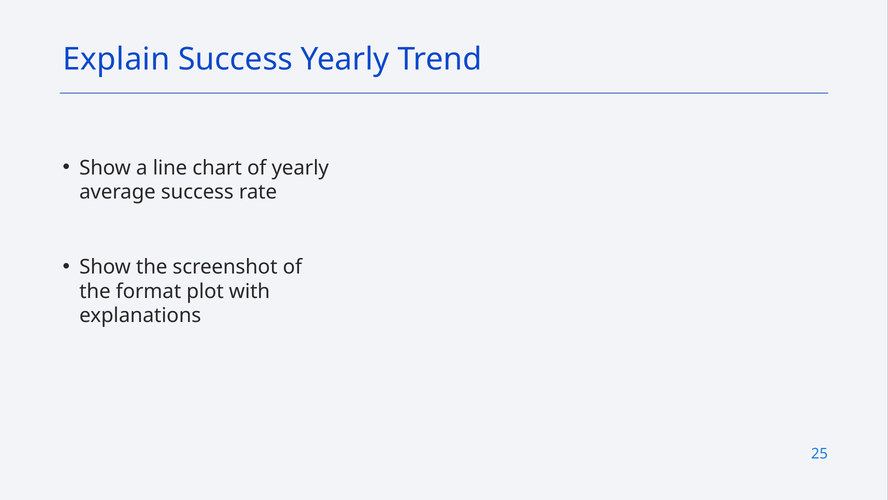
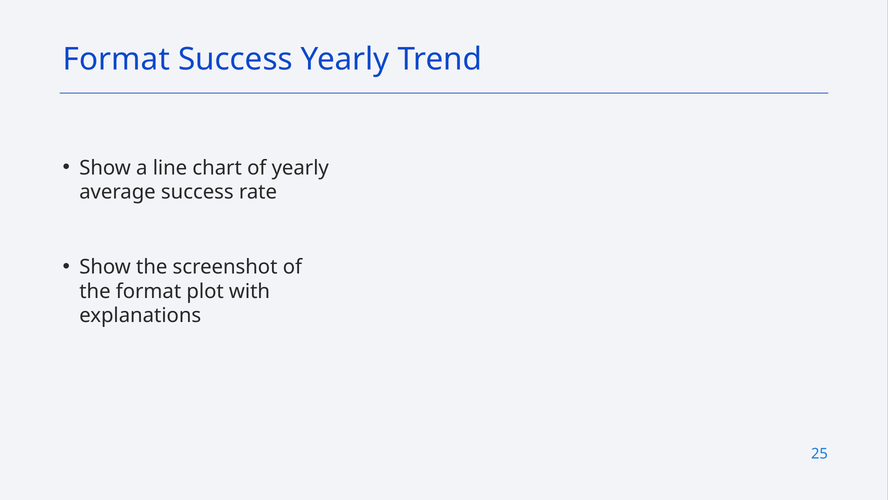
Explain at (116, 59): Explain -> Format
